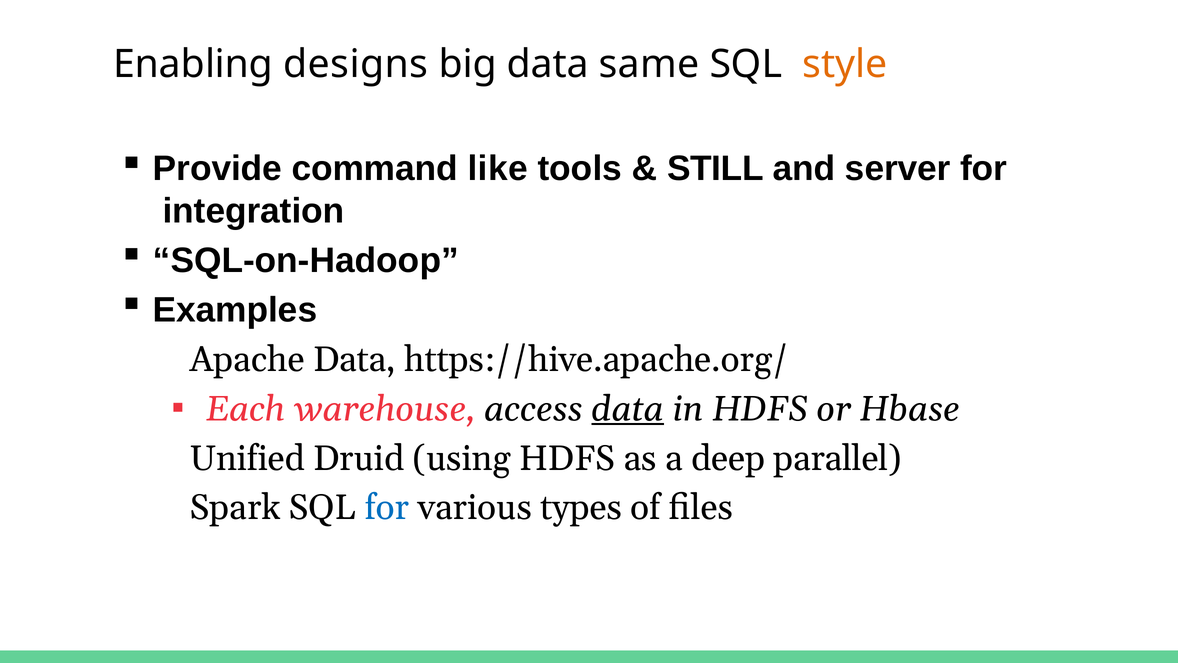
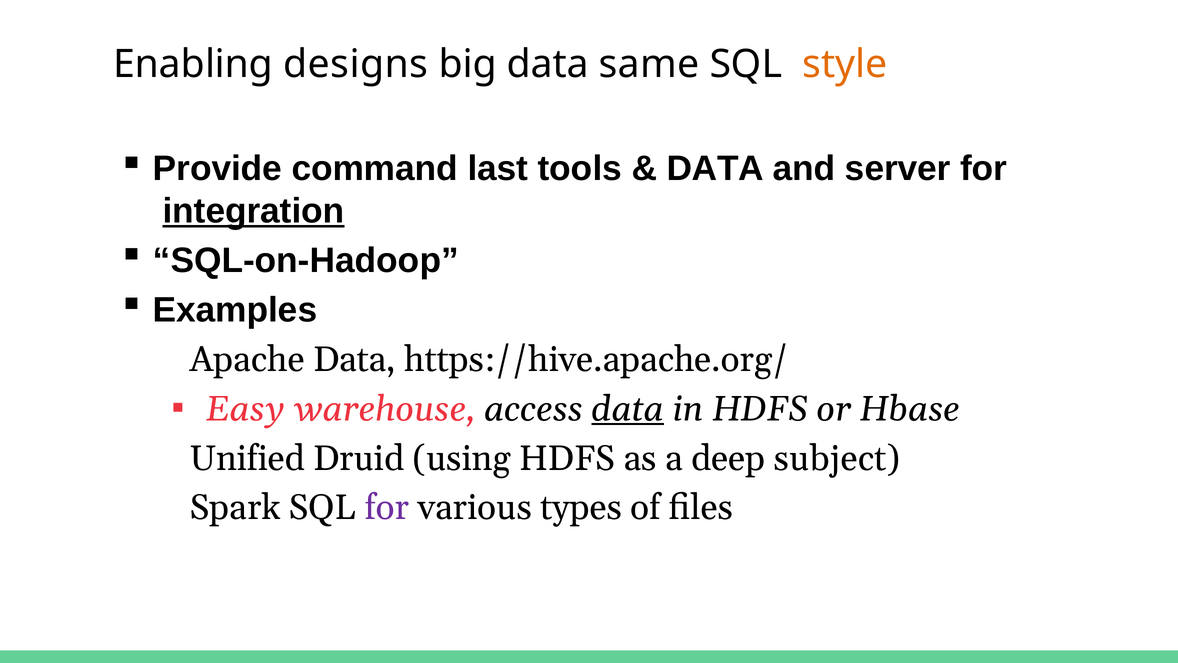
like: like -> last
STILL at (715, 169): STILL -> DATA
integration underline: none -> present
Each: Each -> Easy
parallel: parallel -> subject
for at (387, 508) colour: blue -> purple
